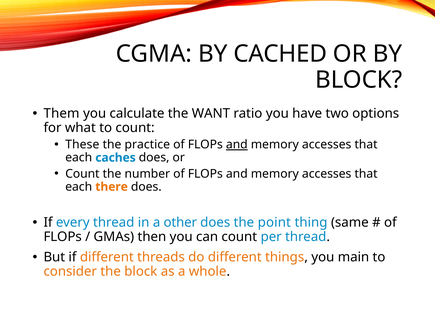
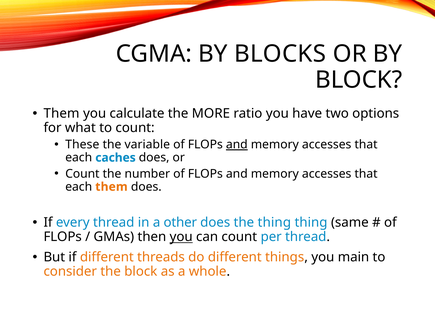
CACHED: CACHED -> BLOCKS
WANT: WANT -> MORE
practice: practice -> variable
each there: there -> them
the point: point -> thing
you at (181, 237) underline: none -> present
